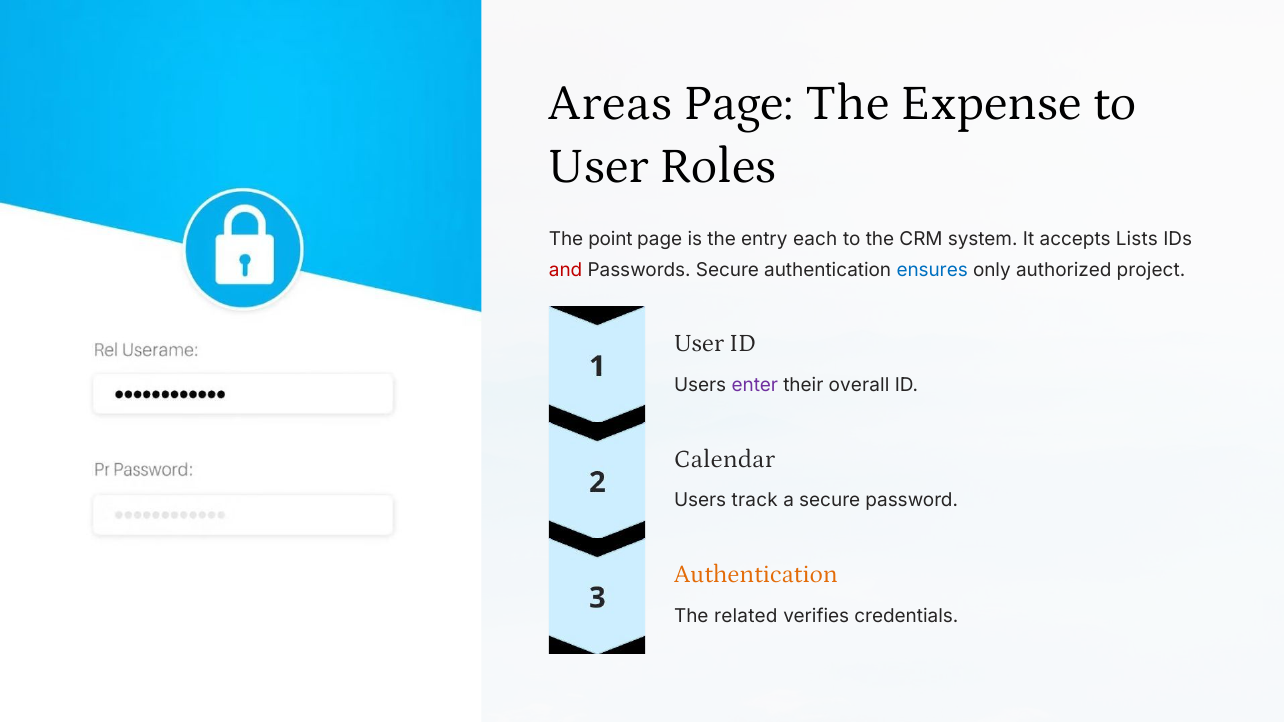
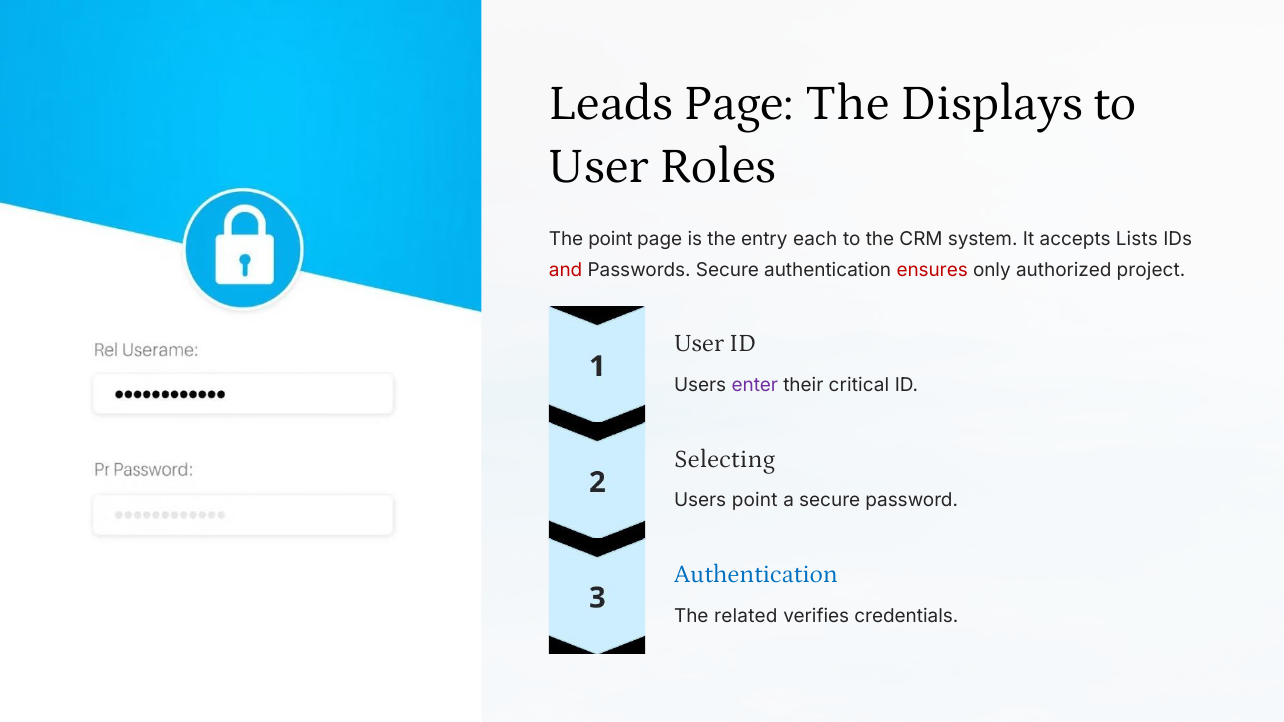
Areas: Areas -> Leads
Expense: Expense -> Displays
ensures colour: blue -> red
overall: overall -> critical
Calendar: Calendar -> Selecting
Users track: track -> point
Authentication at (756, 575) colour: orange -> blue
